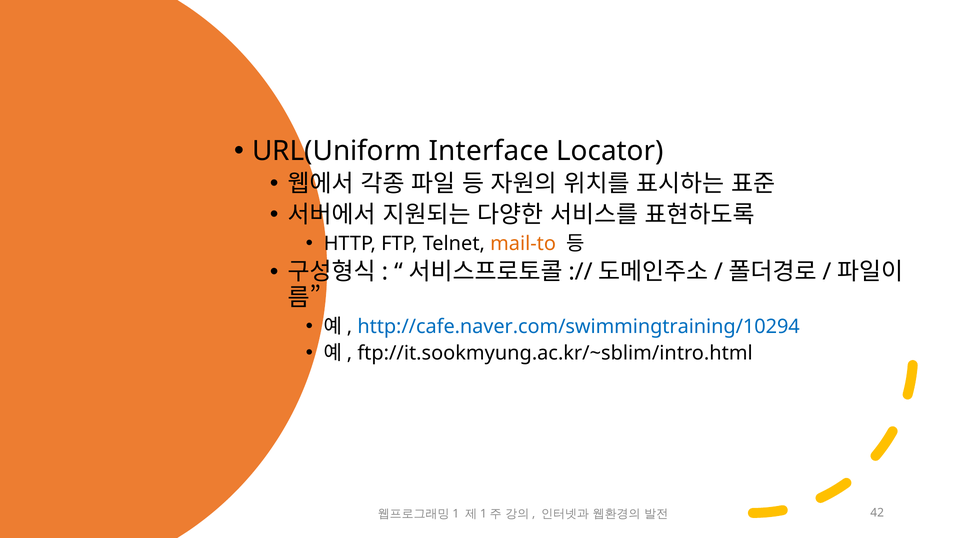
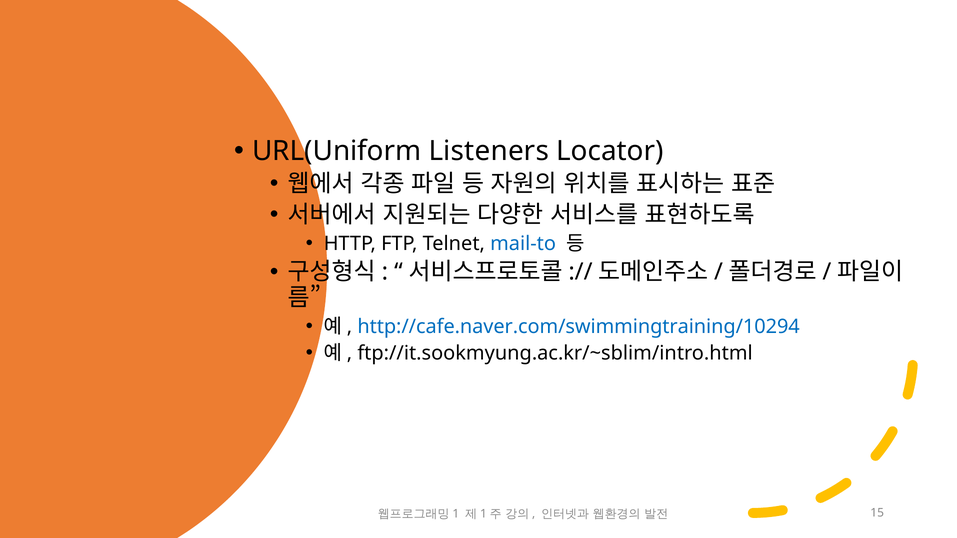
Interface: Interface -> Listeners
mail-to colour: orange -> blue
42: 42 -> 15
